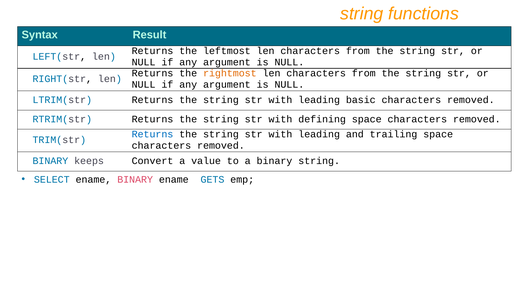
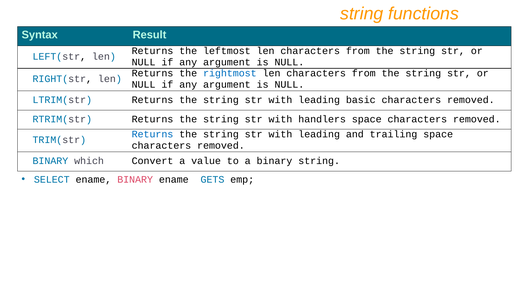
rightmost colour: orange -> blue
defining: defining -> handlers
keeps: keeps -> which
